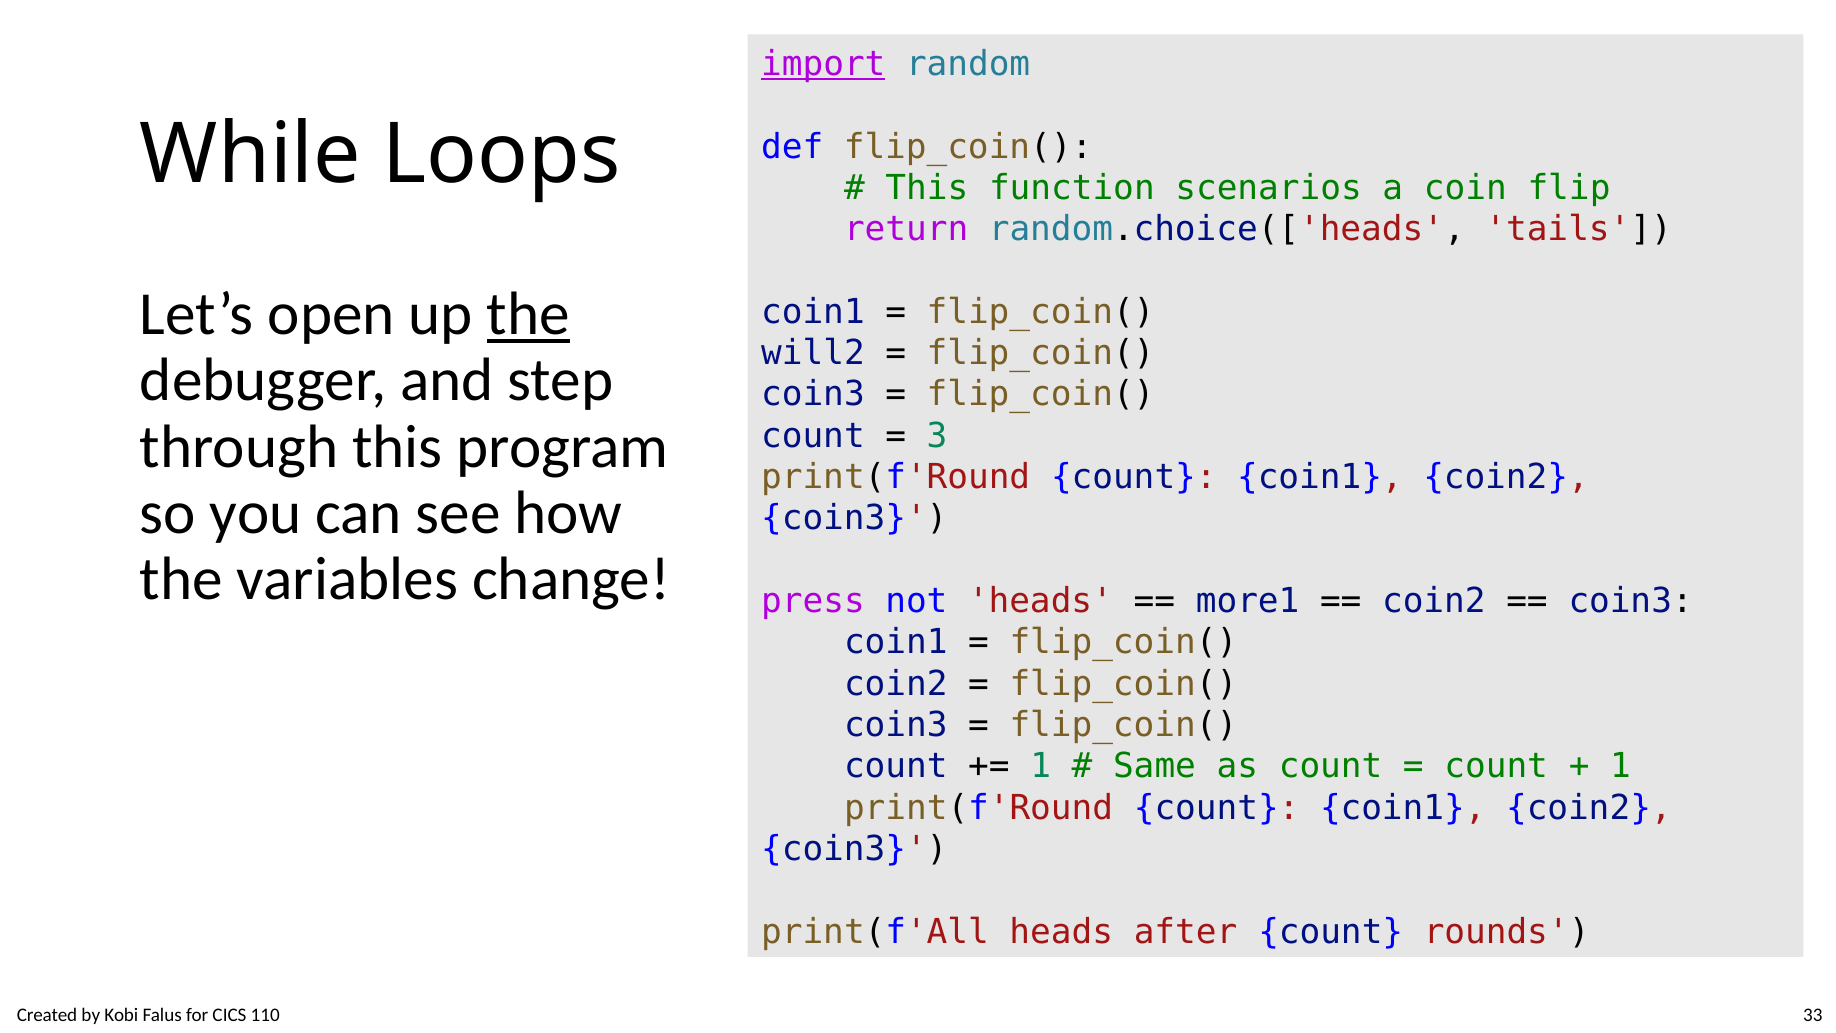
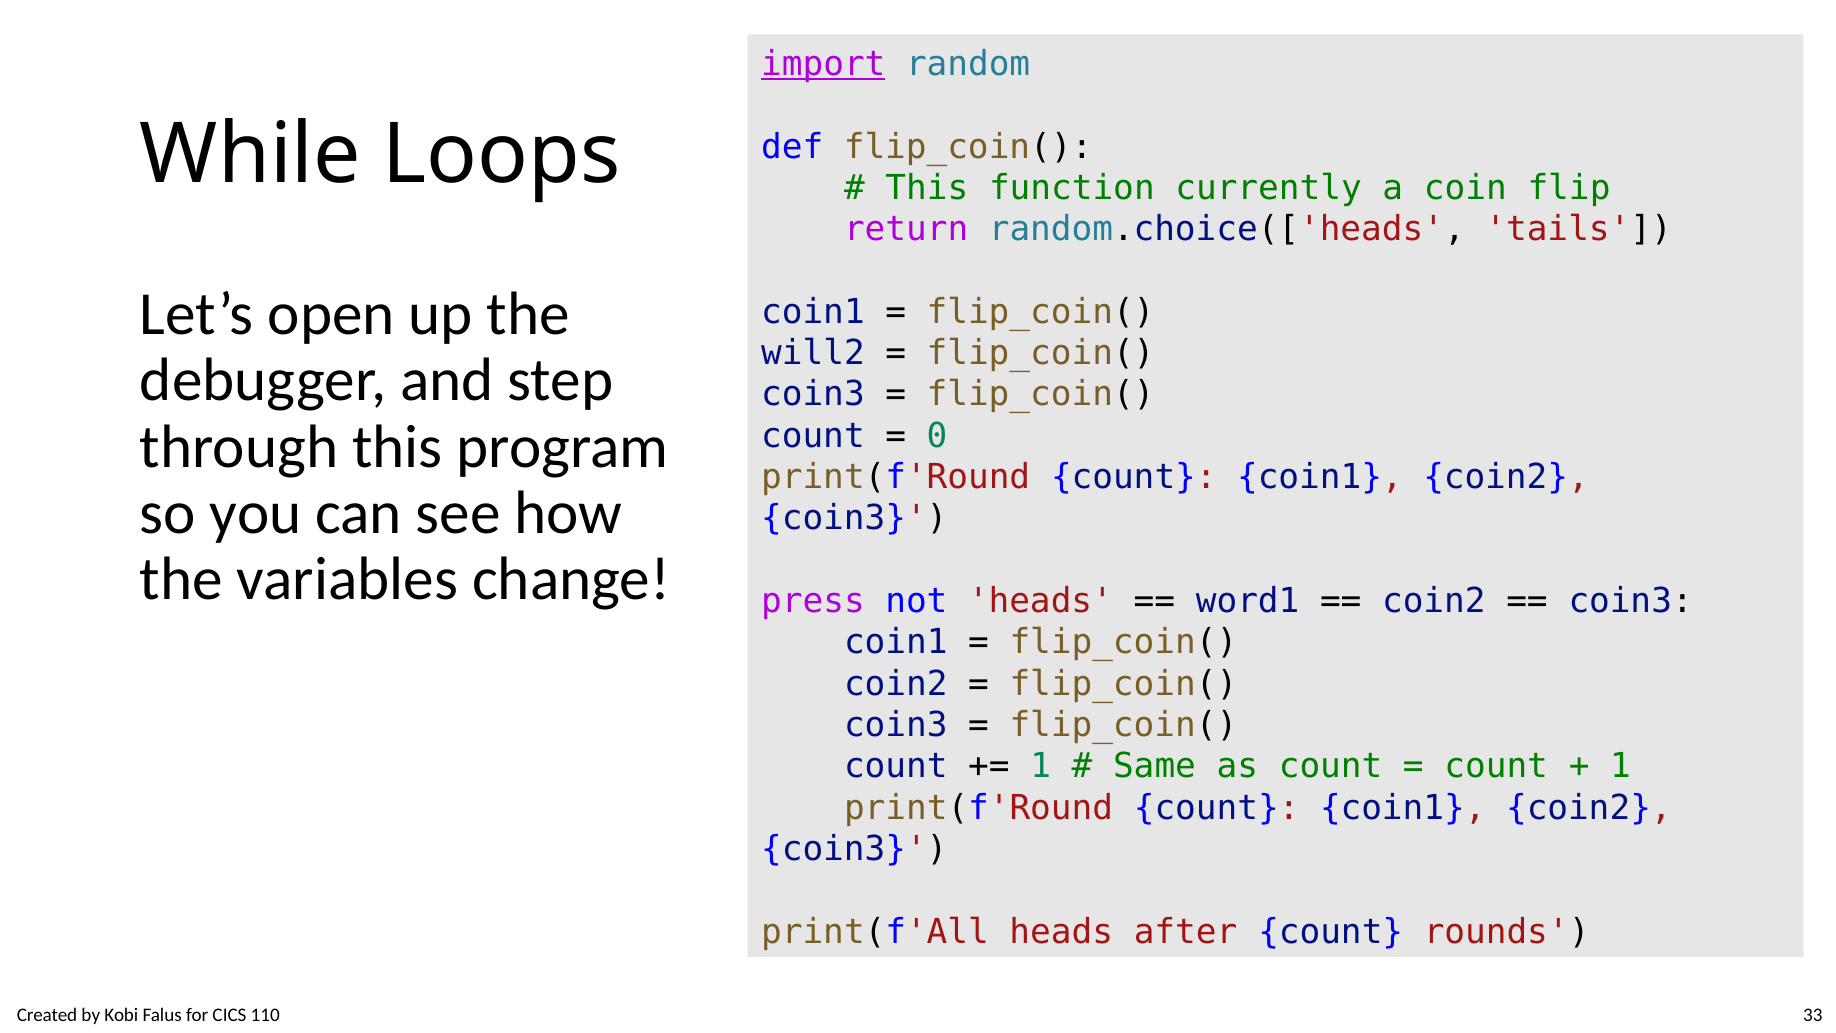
scenarios: scenarios -> currently
the at (528, 315) underline: present -> none
3: 3 -> 0
more1: more1 -> word1
